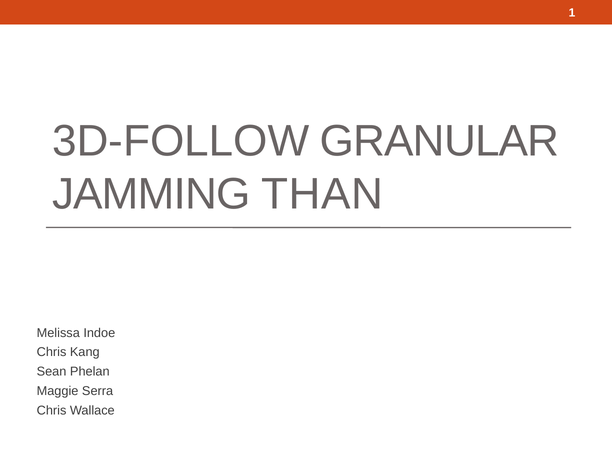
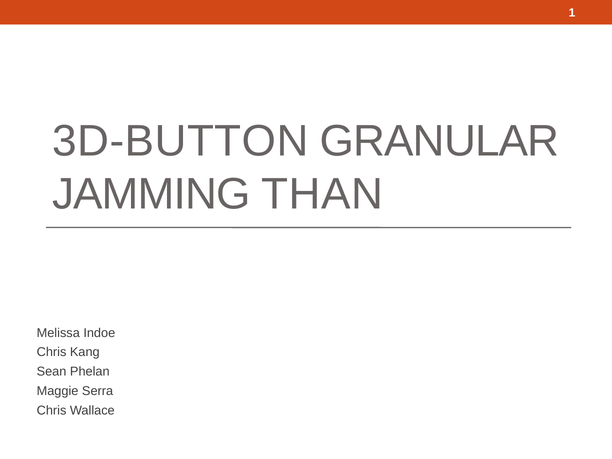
3D-FOLLOW: 3D-FOLLOW -> 3D-BUTTON
